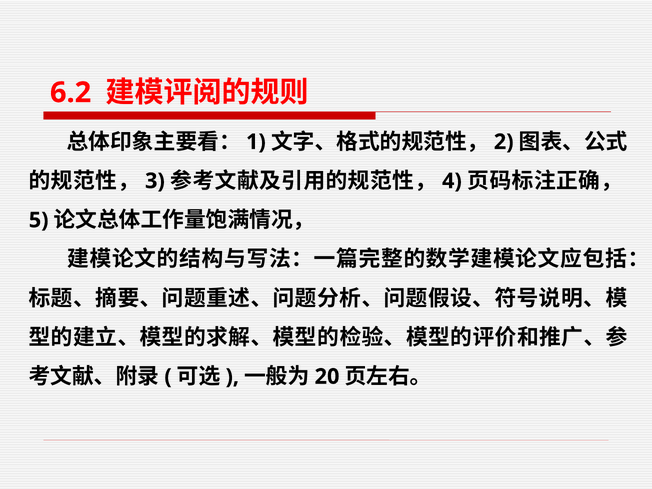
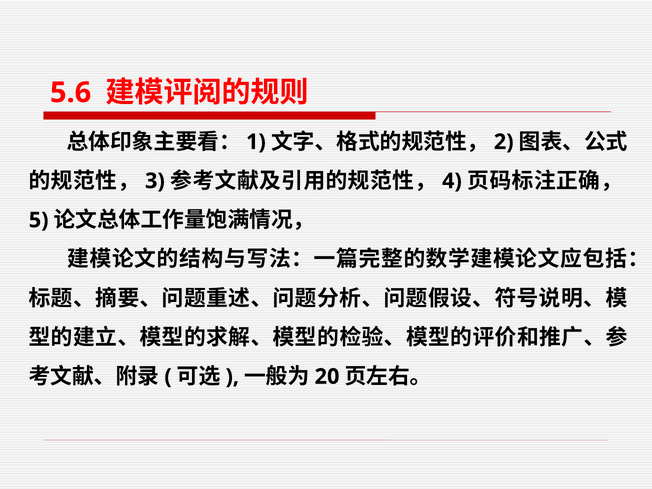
6.2: 6.2 -> 5.6
